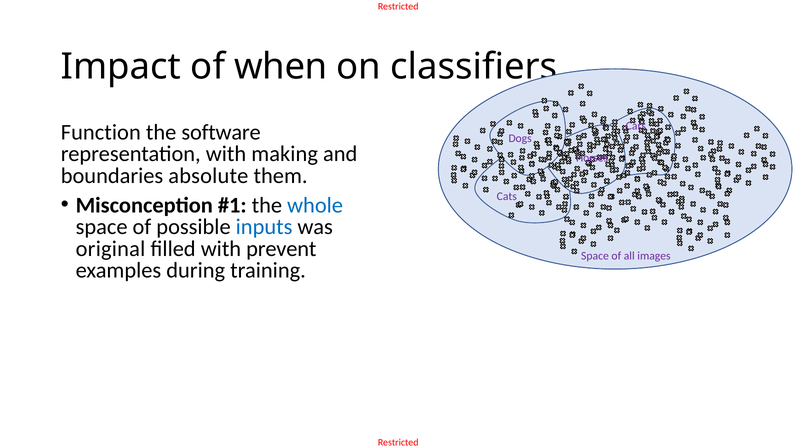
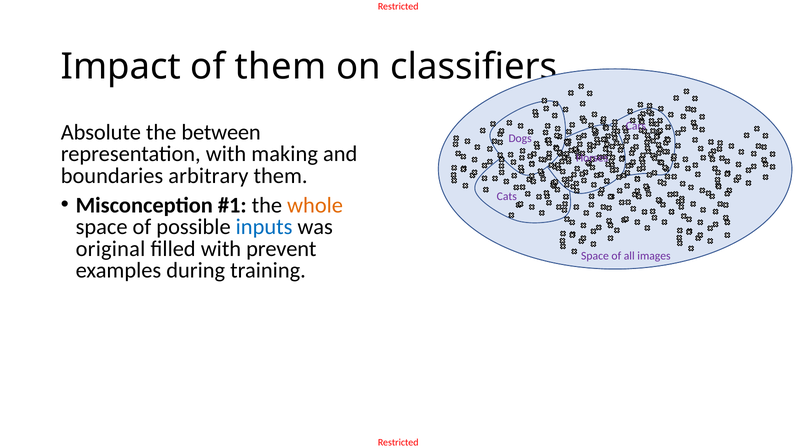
of when: when -> them
Function: Function -> Absolute
the software: software -> between
absolute: absolute -> arbitrary
whole colour: blue -> orange
